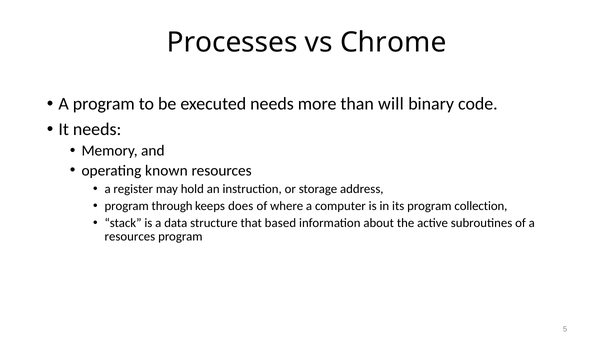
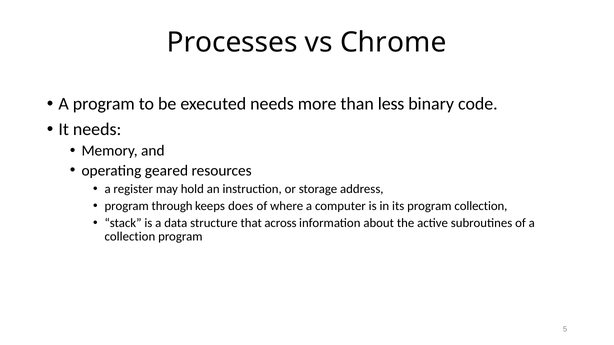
will: will -> less
known: known -> geared
based: based -> across
resources at (130, 237): resources -> collection
